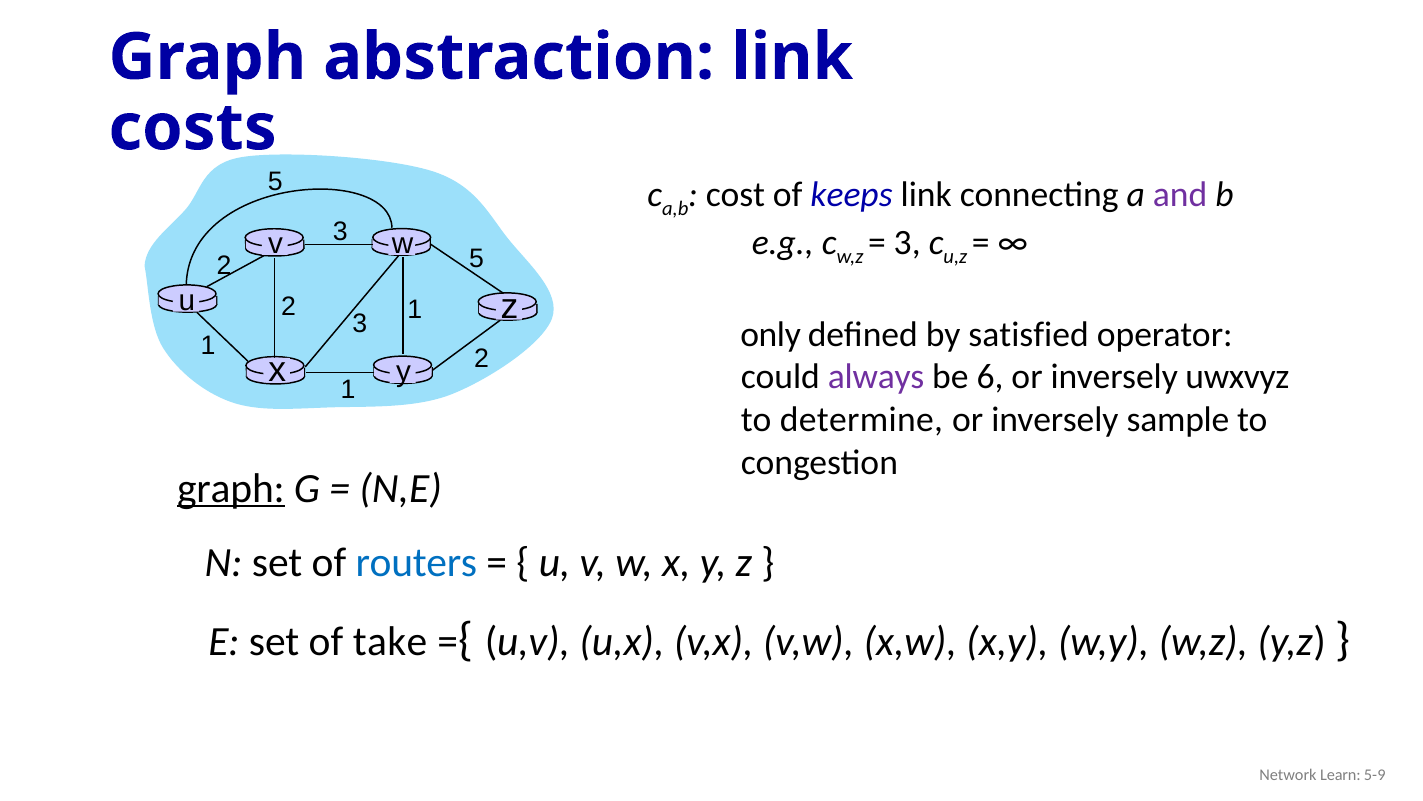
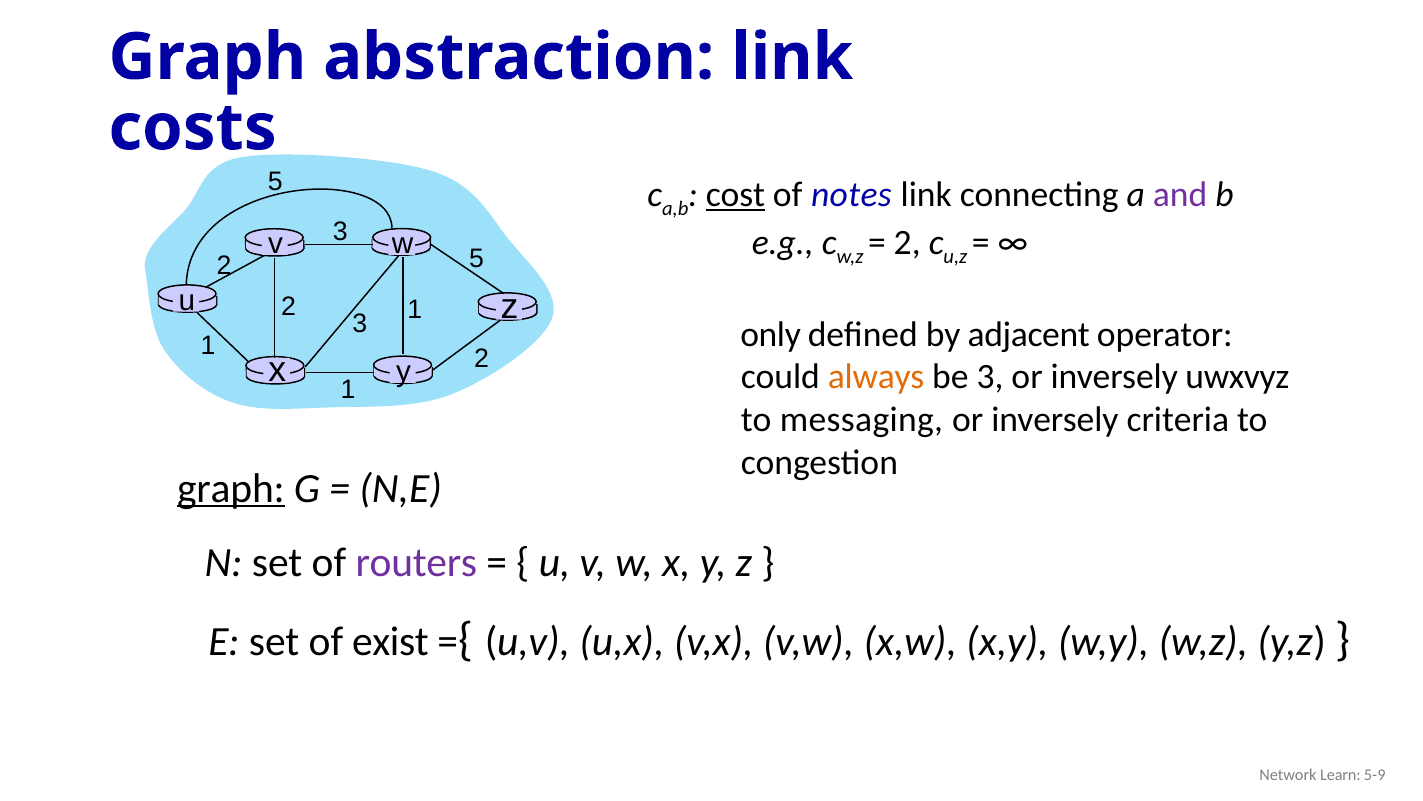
cost underline: none -> present
keeps: keeps -> notes
3 at (907, 243): 3 -> 2
satisfied: satisfied -> adjacent
always colour: purple -> orange
be 6: 6 -> 3
determine: determine -> messaging
sample: sample -> criteria
routers colour: blue -> purple
take: take -> exist
